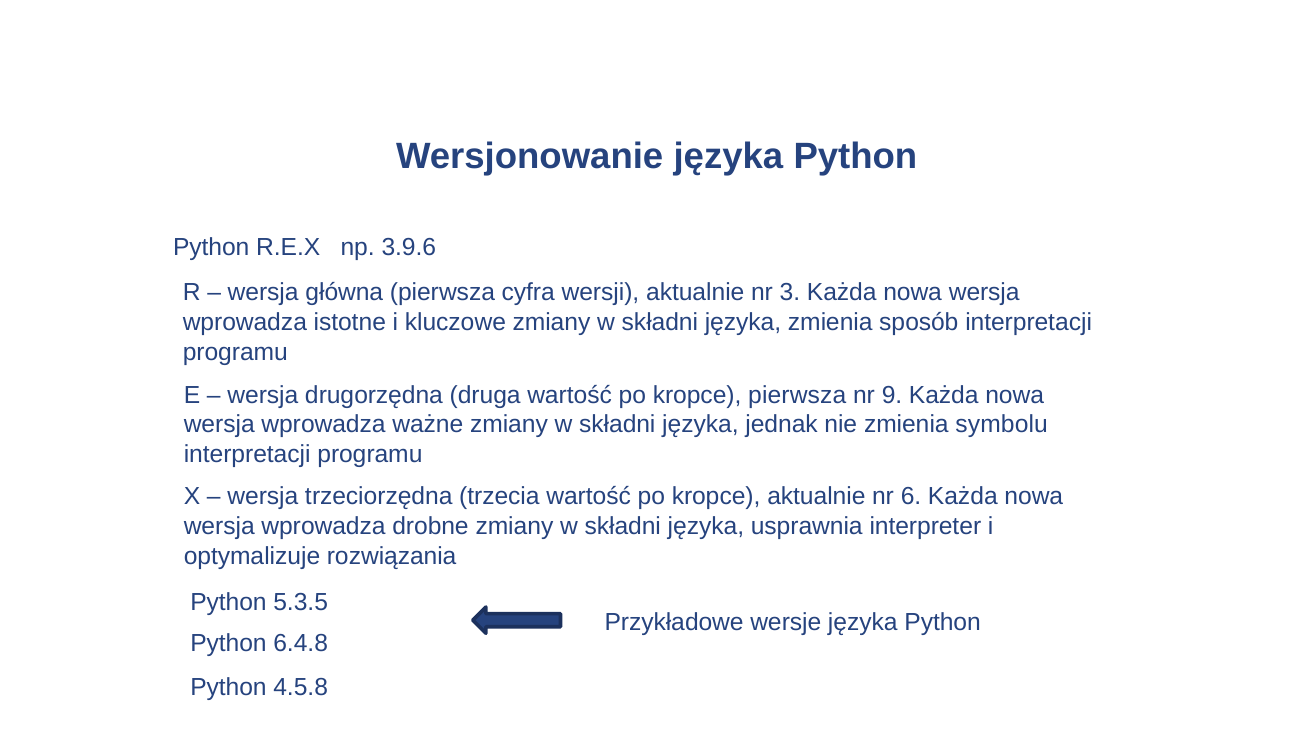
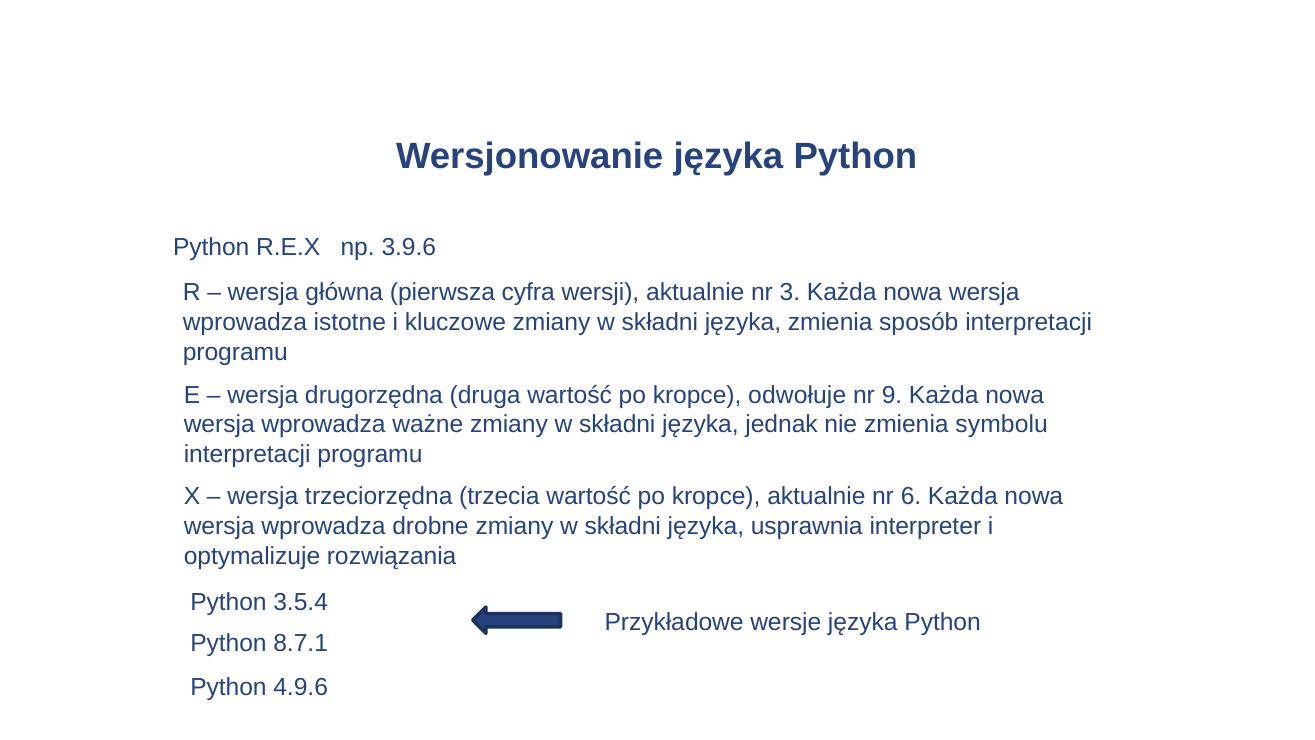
kropce pierwsza: pierwsza -> odwołuje
5.3.5: 5.3.5 -> 3.5.4
6.4.8: 6.4.8 -> 8.7.1
4.5.8: 4.5.8 -> 4.9.6
